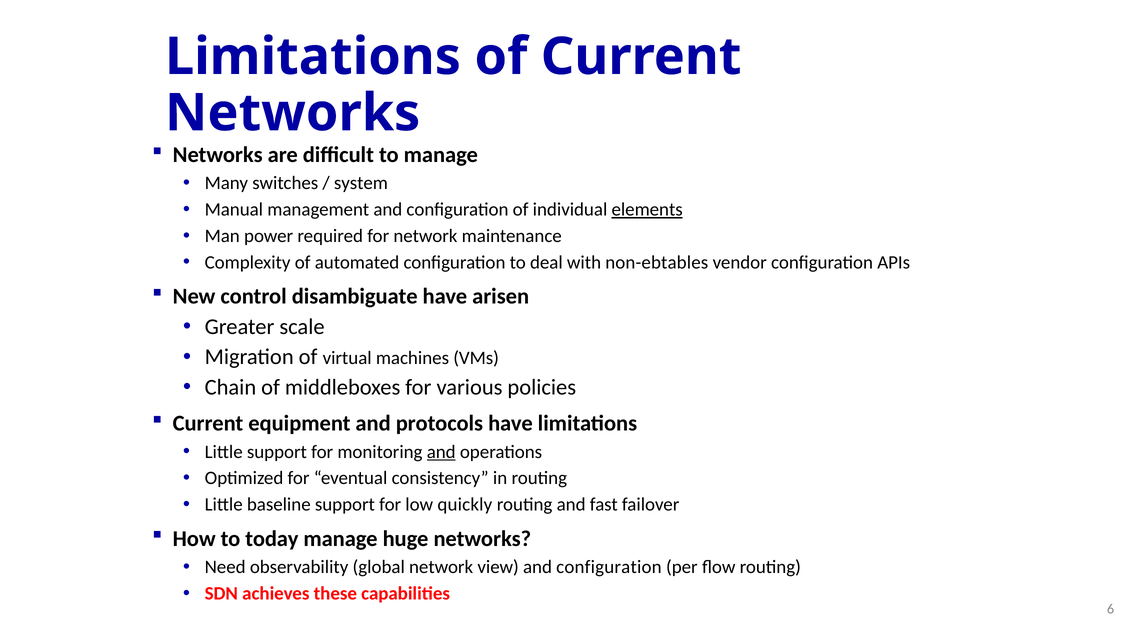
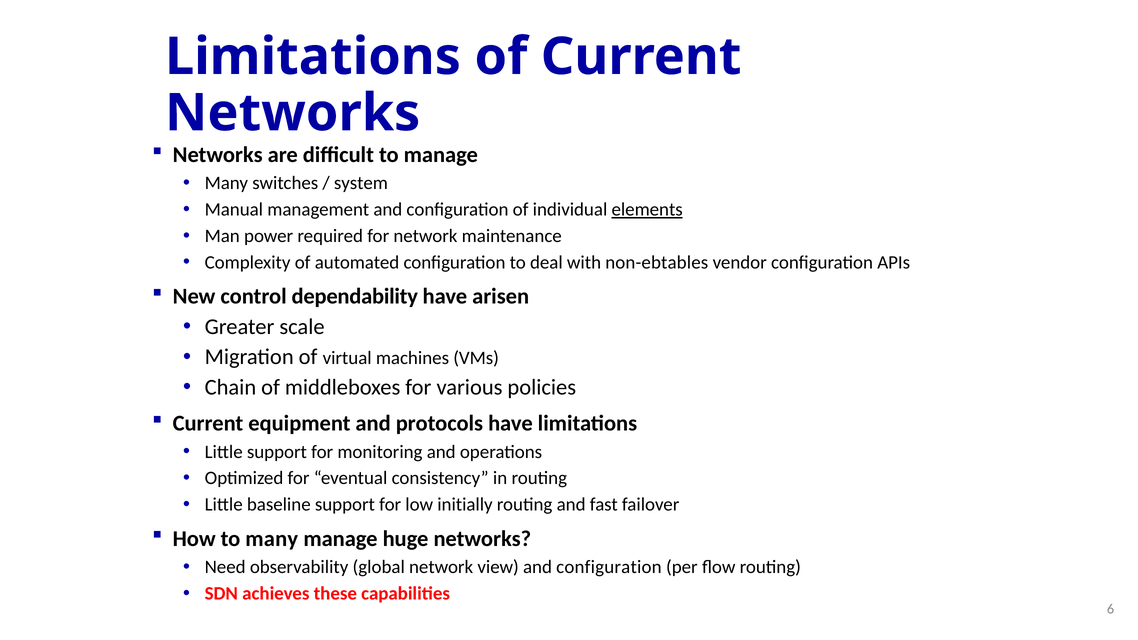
disambiguate: disambiguate -> dependability
and at (441, 452) underline: present -> none
quickly: quickly -> initially
to today: today -> many
